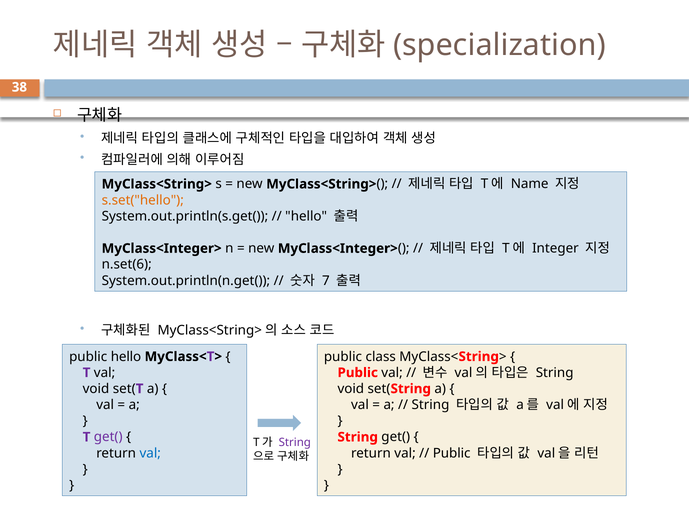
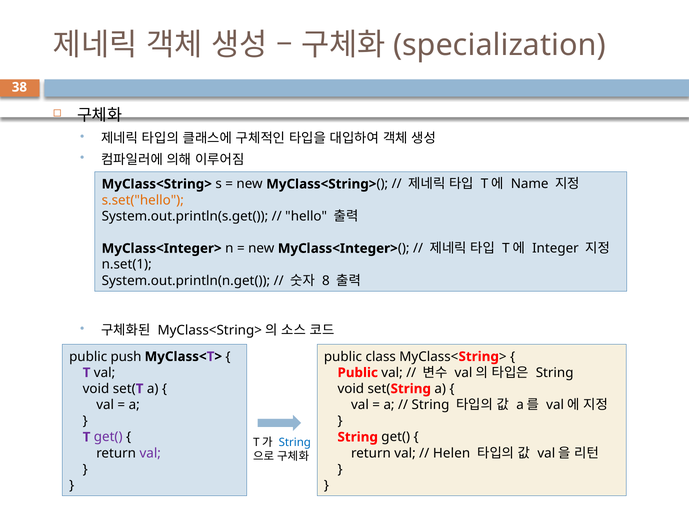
n.set(6: n.set(6 -> n.set(1
7: 7 -> 8
public hello: hello -> push
String at (295, 442) colour: purple -> blue
val at (150, 453) colour: blue -> purple
Public at (452, 453): Public -> Helen
